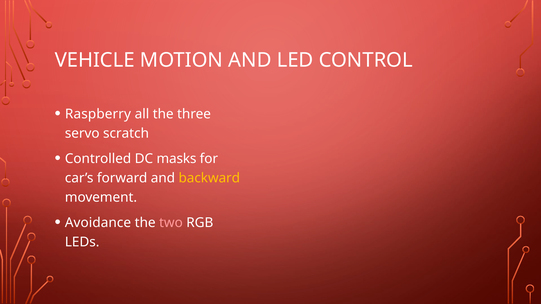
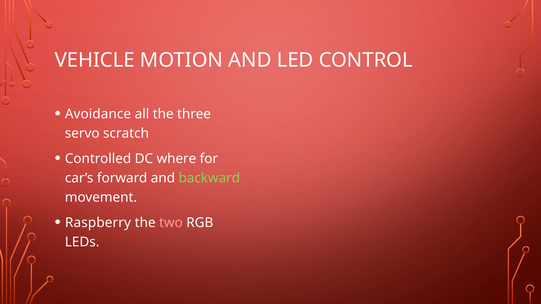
Raspberry: Raspberry -> Avoidance
masks: masks -> where
backward colour: yellow -> light green
Avoidance: Avoidance -> Raspberry
